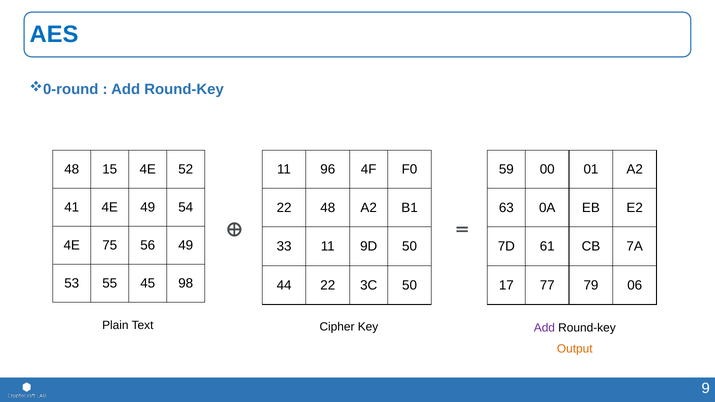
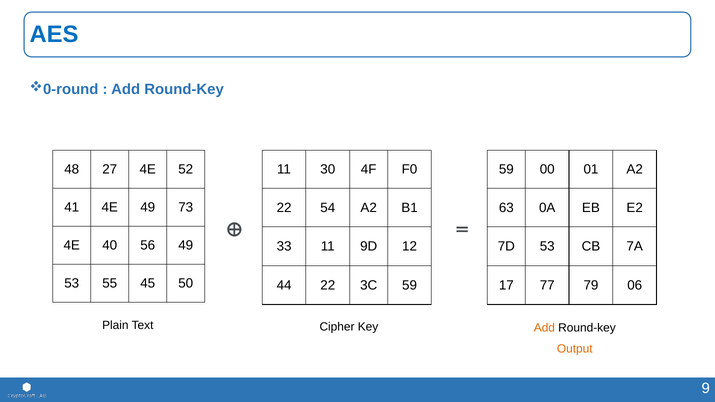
15: 15 -> 27
96: 96 -> 30
54: 54 -> 73
22 48: 48 -> 54
75: 75 -> 40
9D 50: 50 -> 12
7D 61: 61 -> 53
98: 98 -> 50
3C 50: 50 -> 59
Add at (544, 328) colour: purple -> orange
